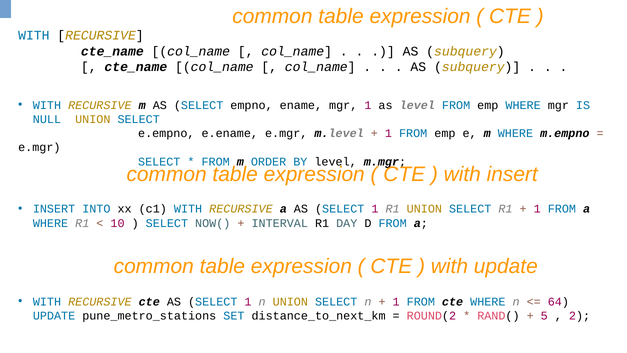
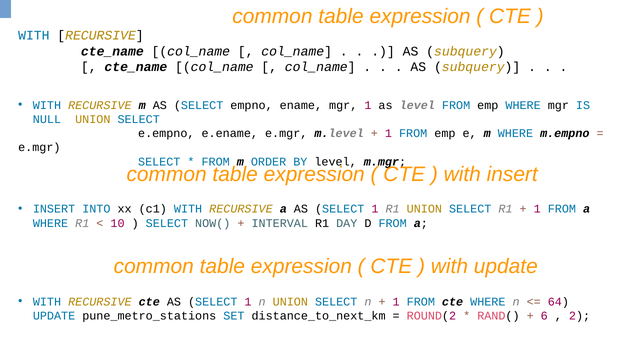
5: 5 -> 6
